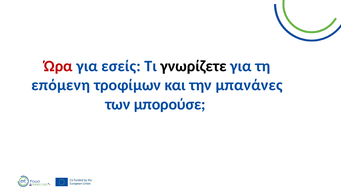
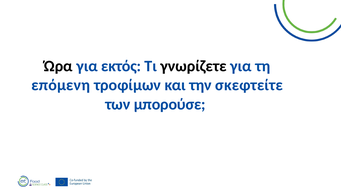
Ώρα colour: red -> black
εσείς: εσείς -> εκτός
μπανάνες: μπανάνες -> σκεφτείτε
